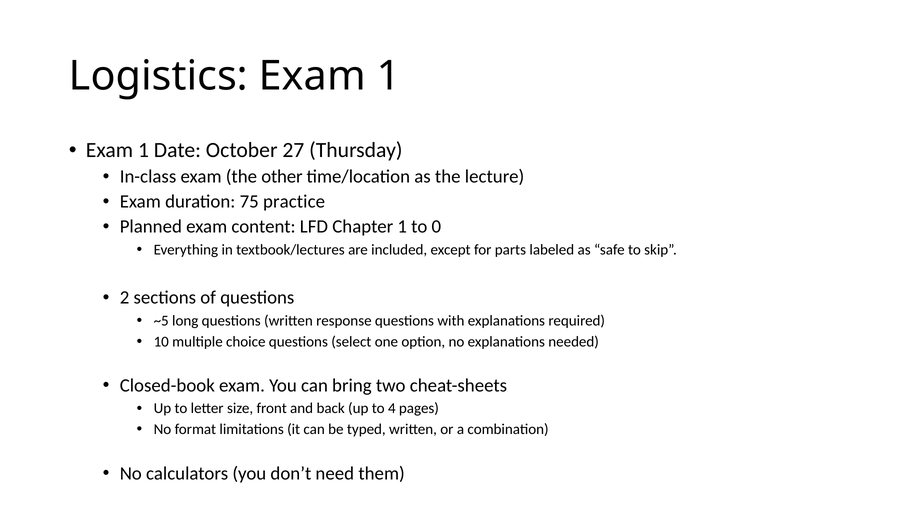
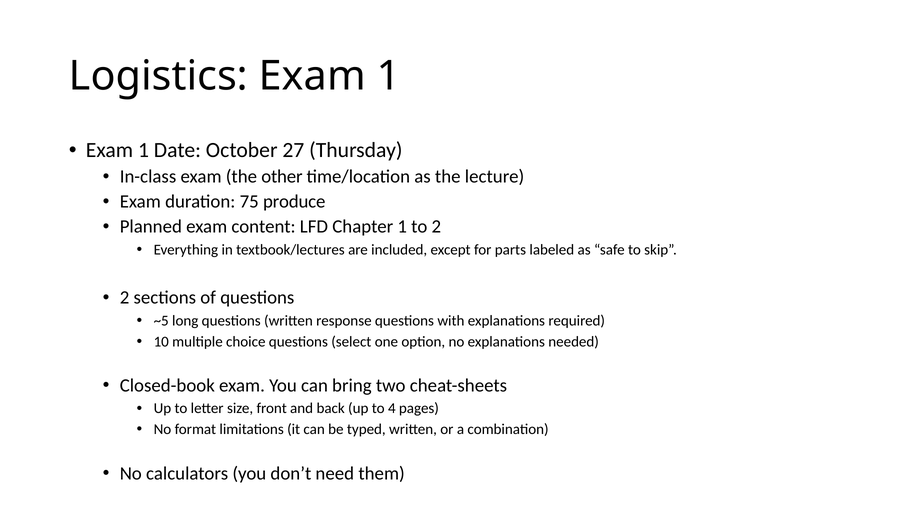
practice: practice -> produce
to 0: 0 -> 2
